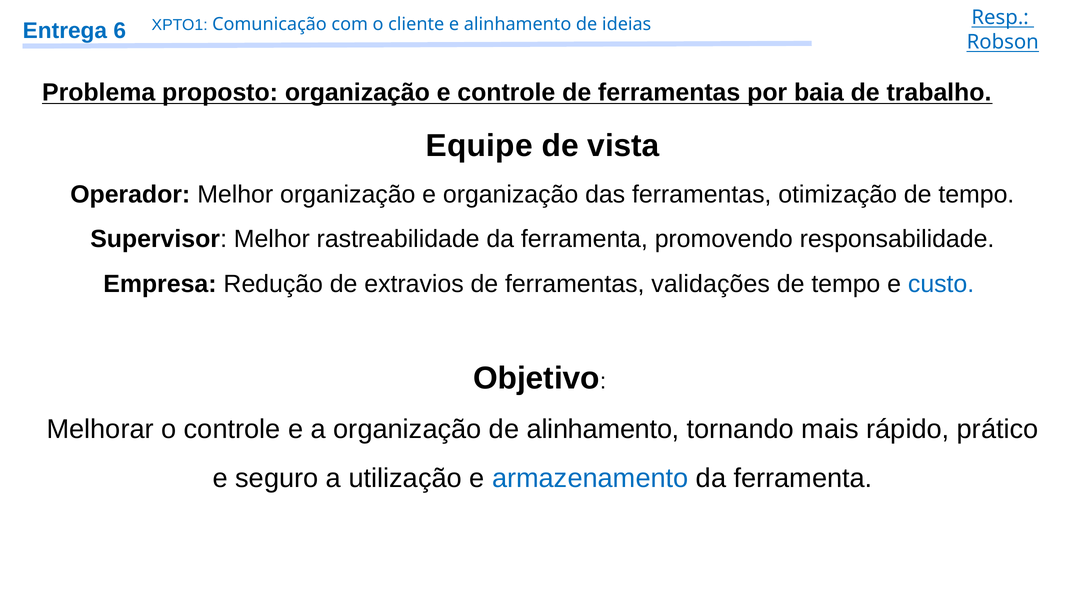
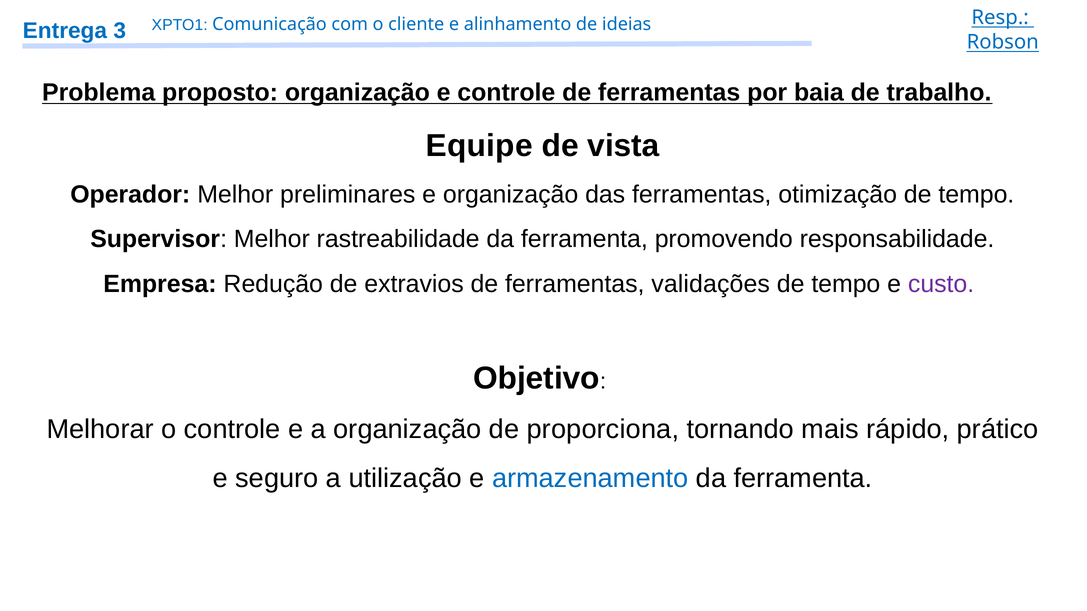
6: 6 -> 3
Melhor organização: organização -> preliminares
custo colour: blue -> purple
de alinhamento: alinhamento -> proporciona
